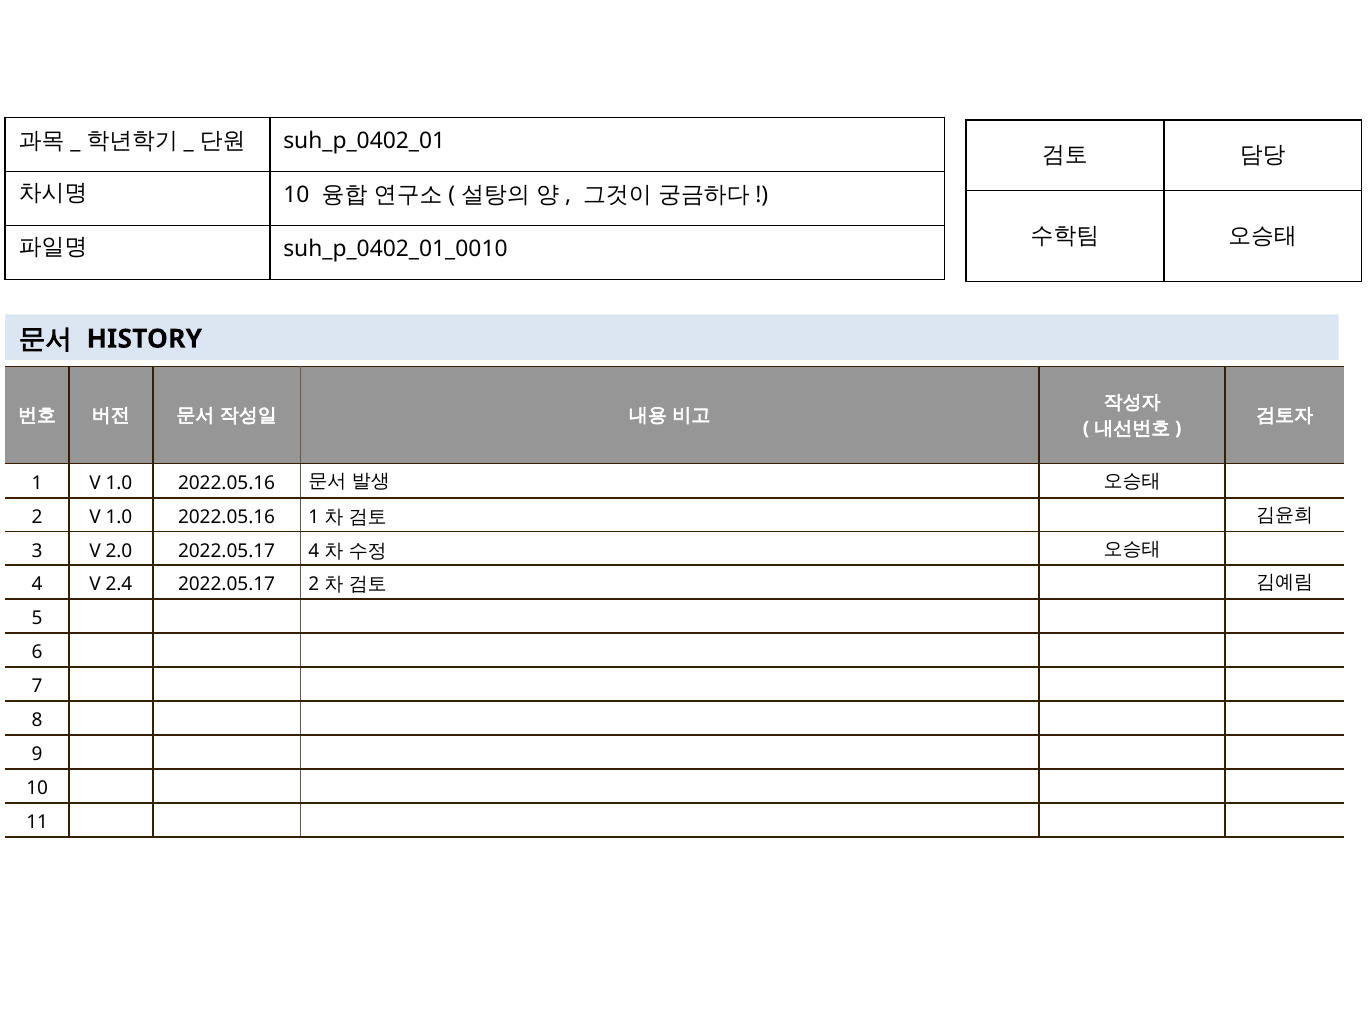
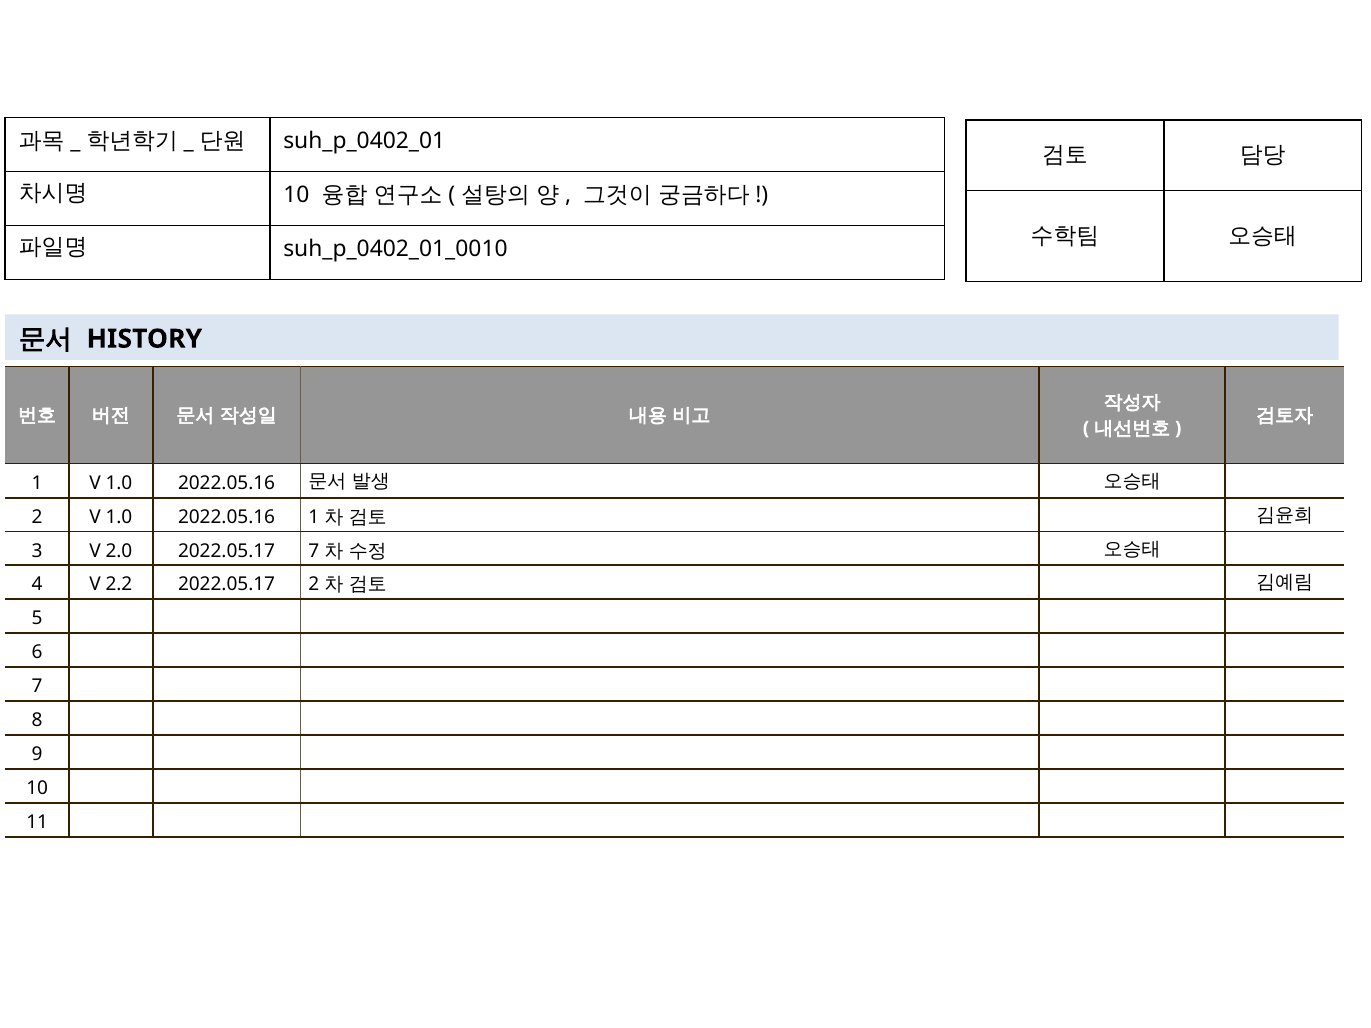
2022.05.17 4: 4 -> 7
2.4: 2.4 -> 2.2
